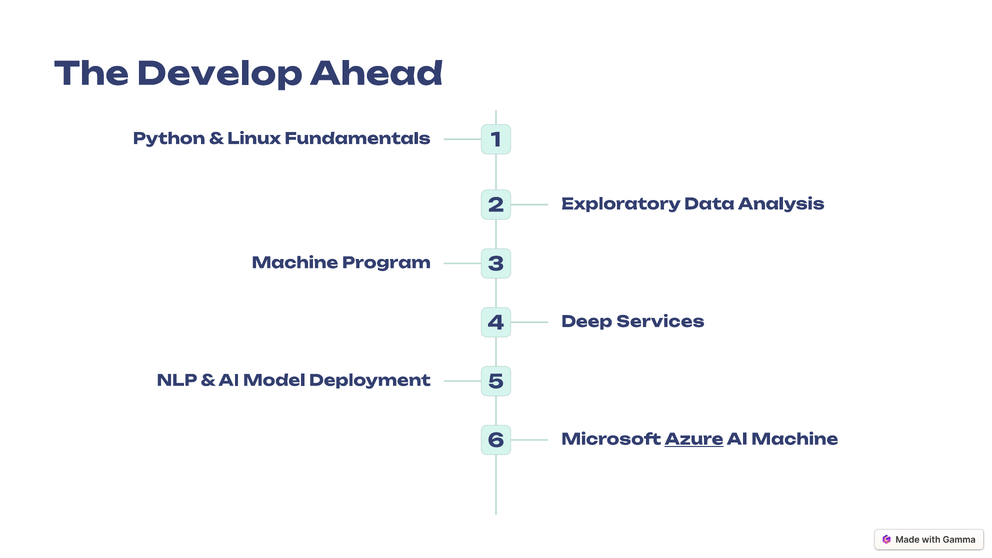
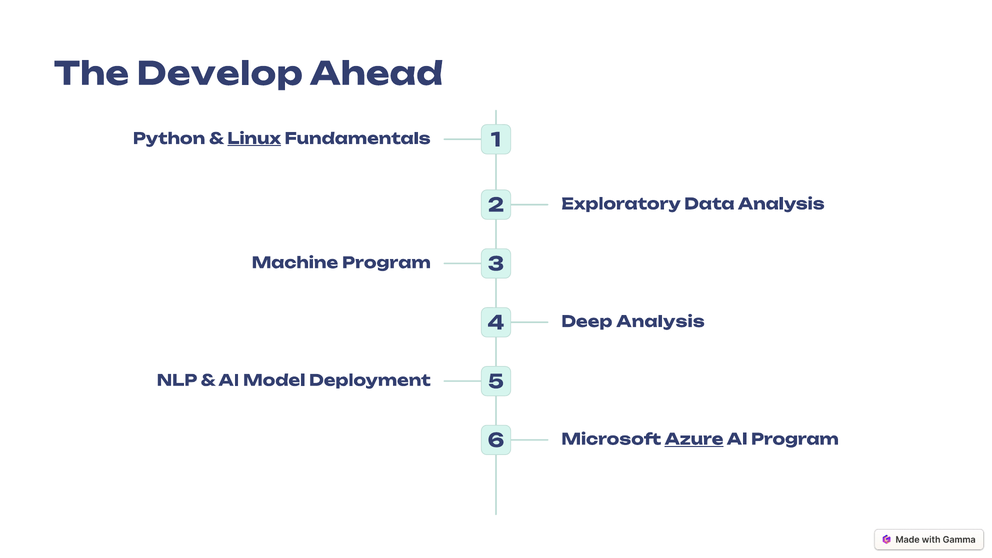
Linux underline: none -> present
Deep Services: Services -> Analysis
AI Machine: Machine -> Program
